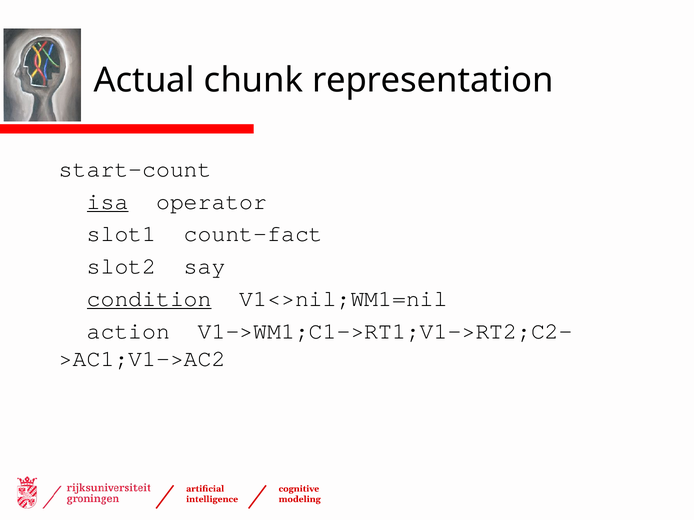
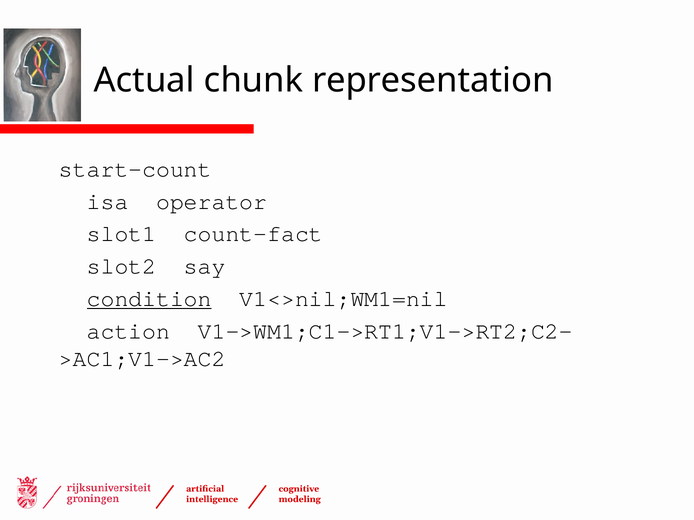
isa underline: present -> none
